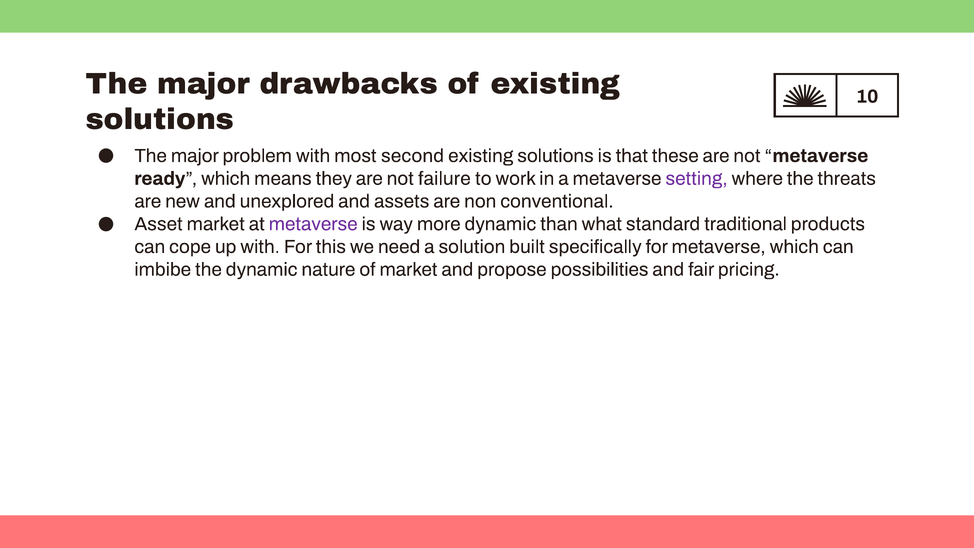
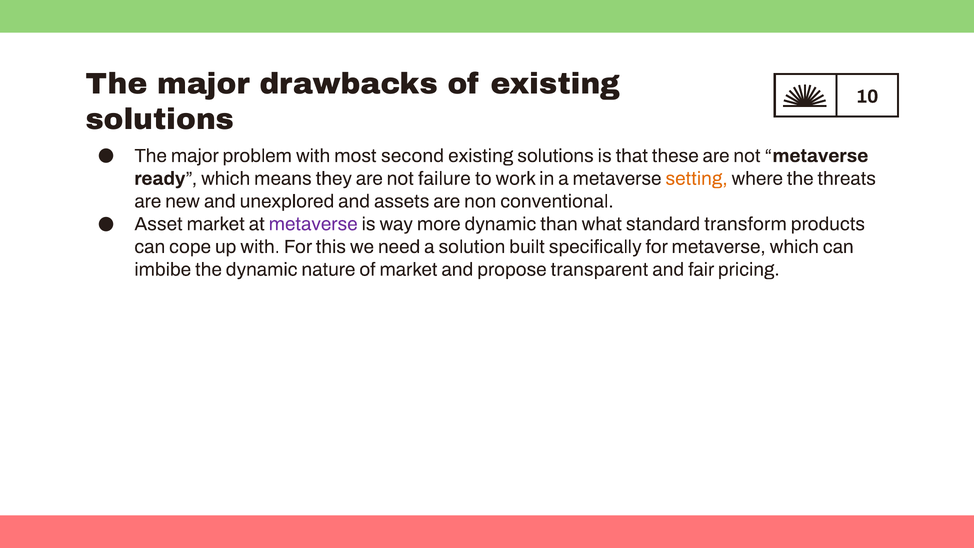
setting colour: purple -> orange
traditional: traditional -> transform
possibilities: possibilities -> transparent
